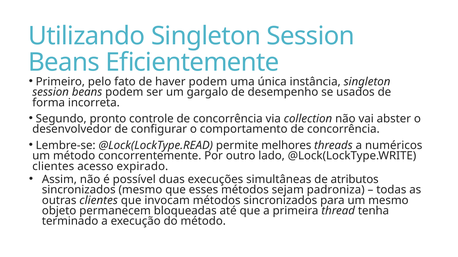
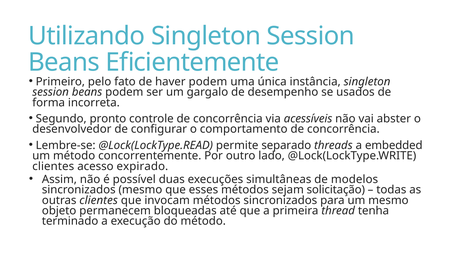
collection: collection -> acessíveis
melhores: melhores -> separado
numéricos: numéricos -> embedded
atributos: atributos -> modelos
padroniza: padroniza -> solicitação
